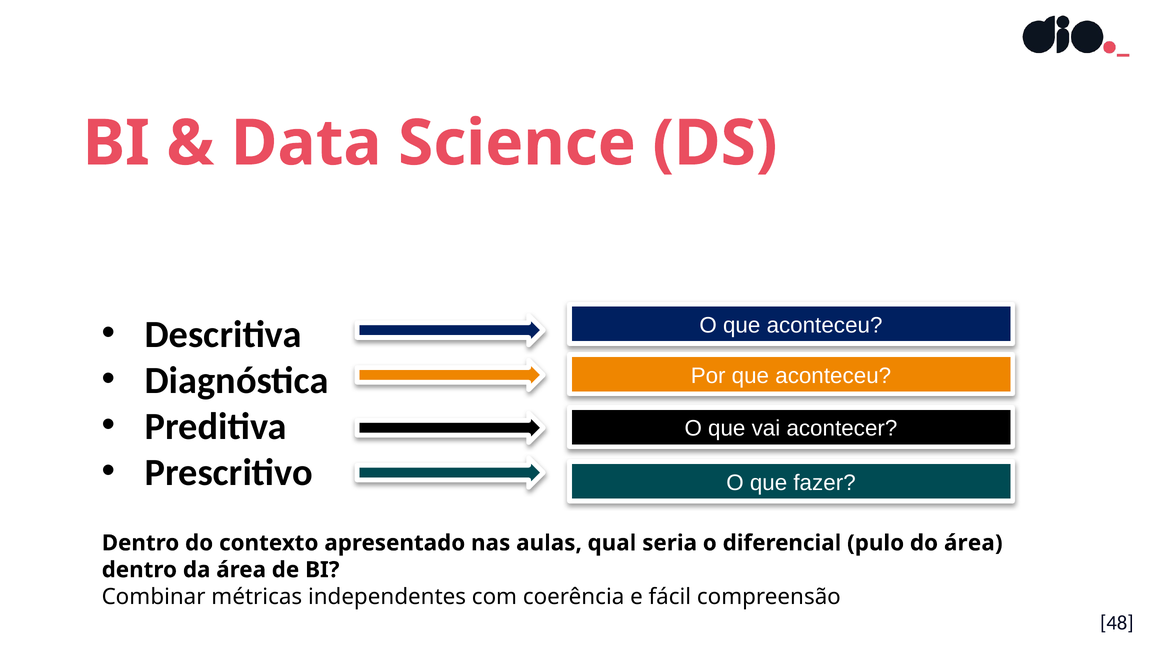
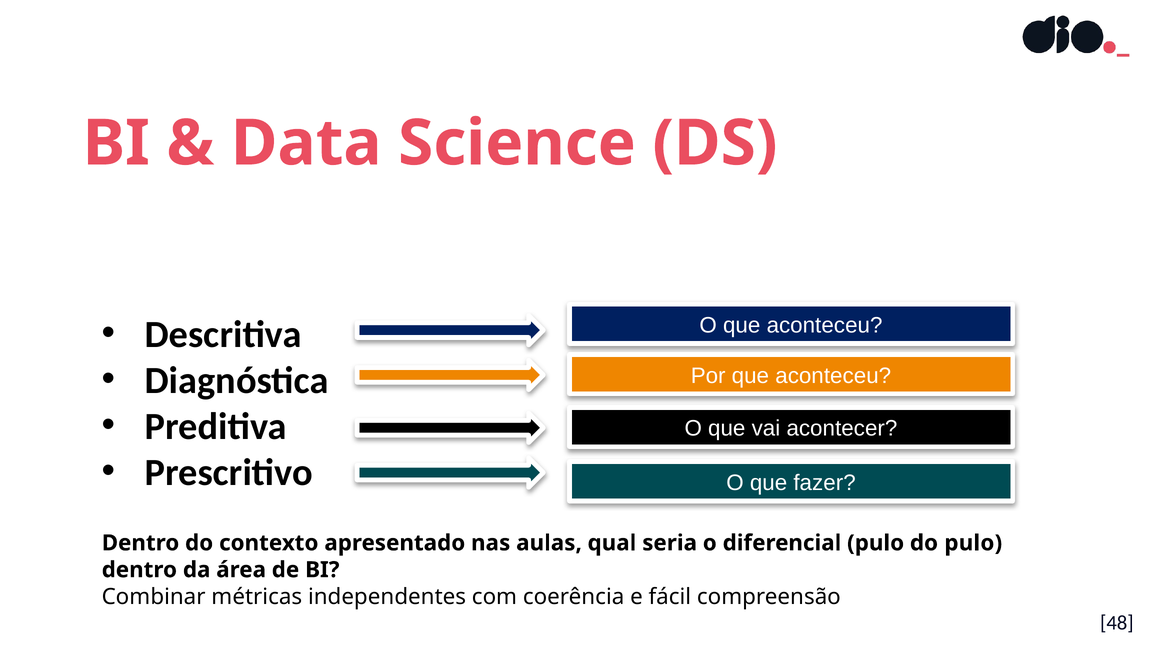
do área: área -> pulo
